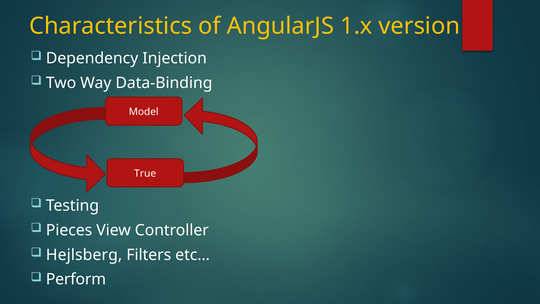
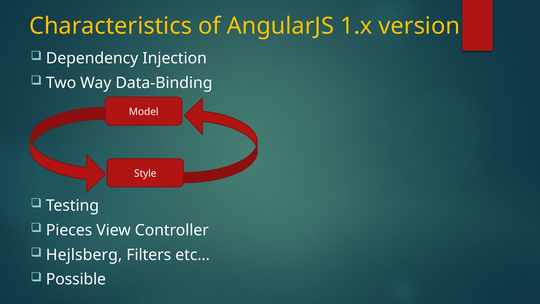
True: True -> Style
Perform: Perform -> Possible
